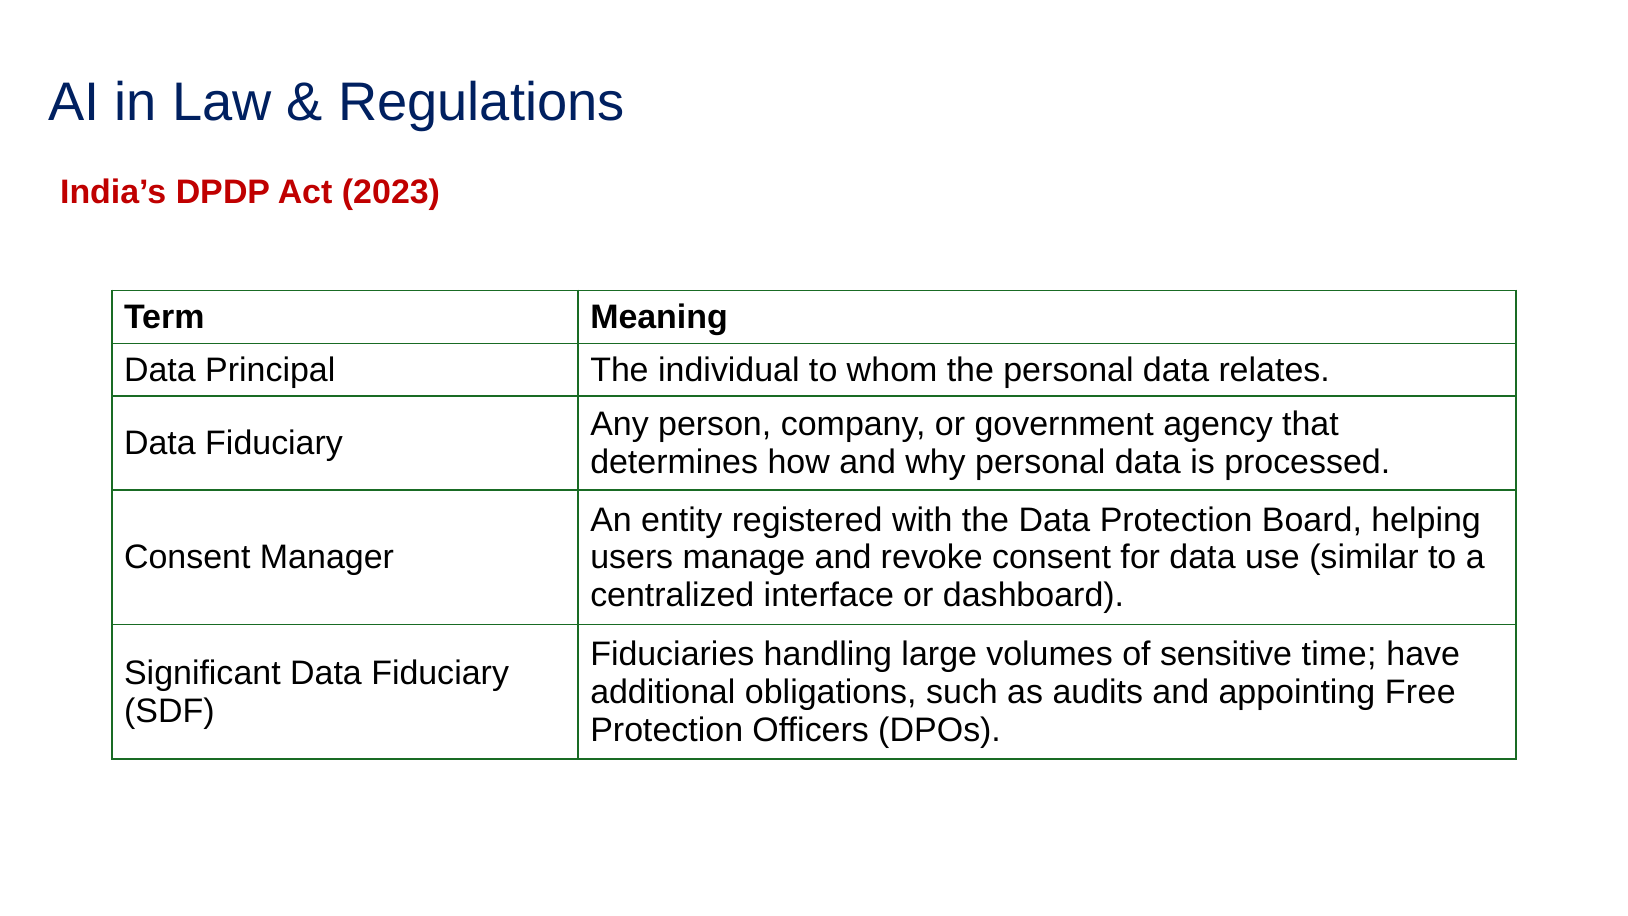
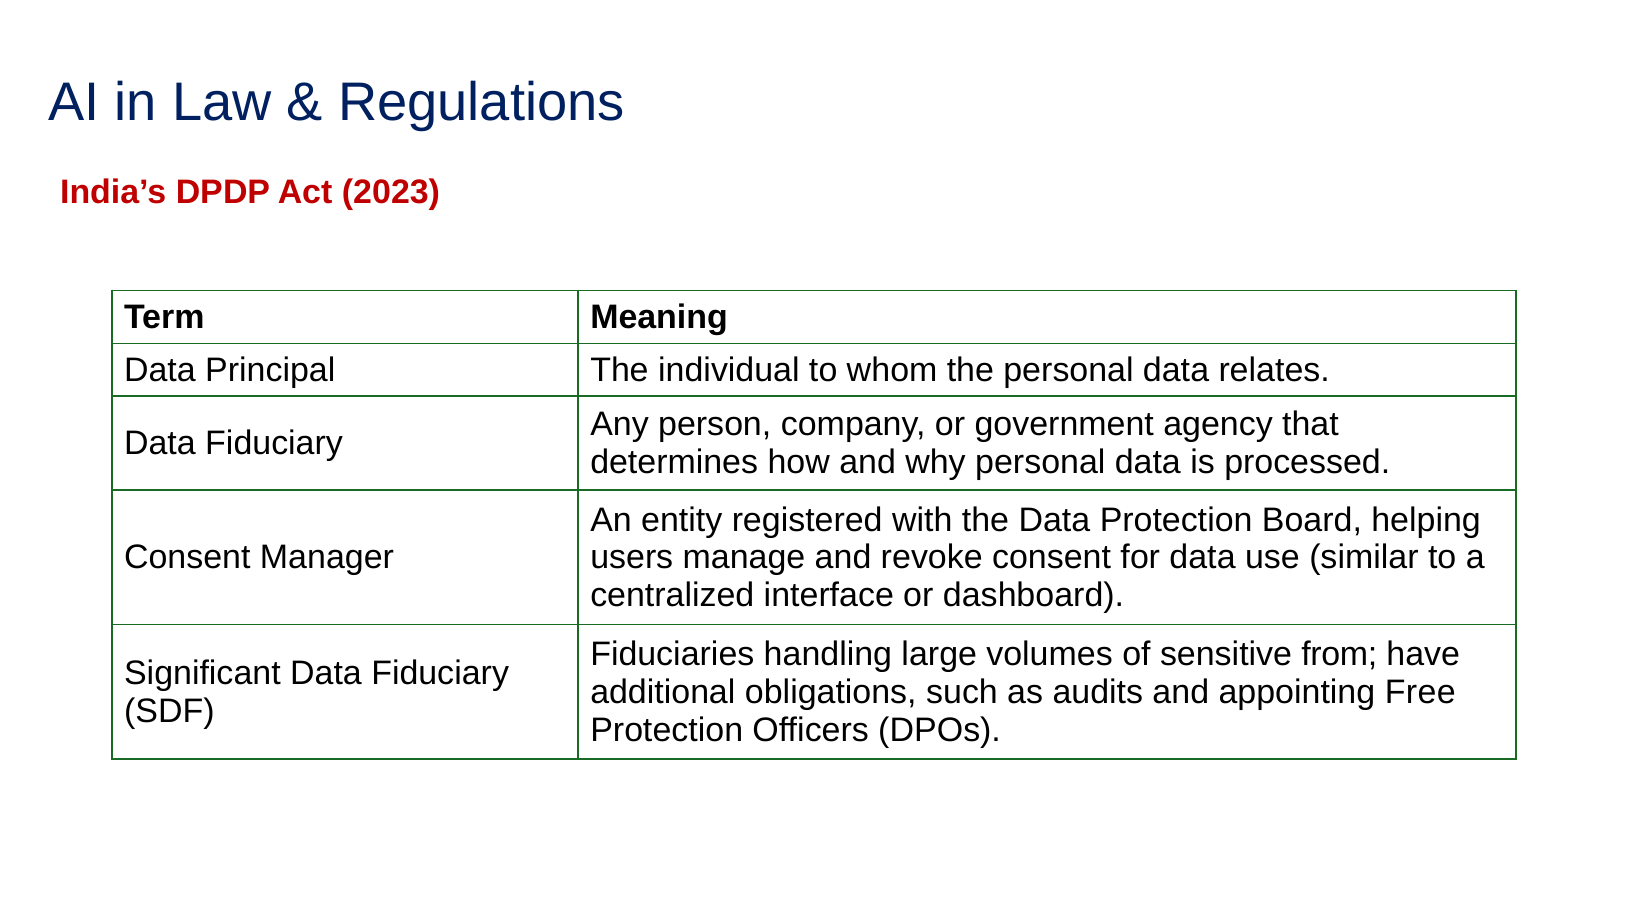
time: time -> from
